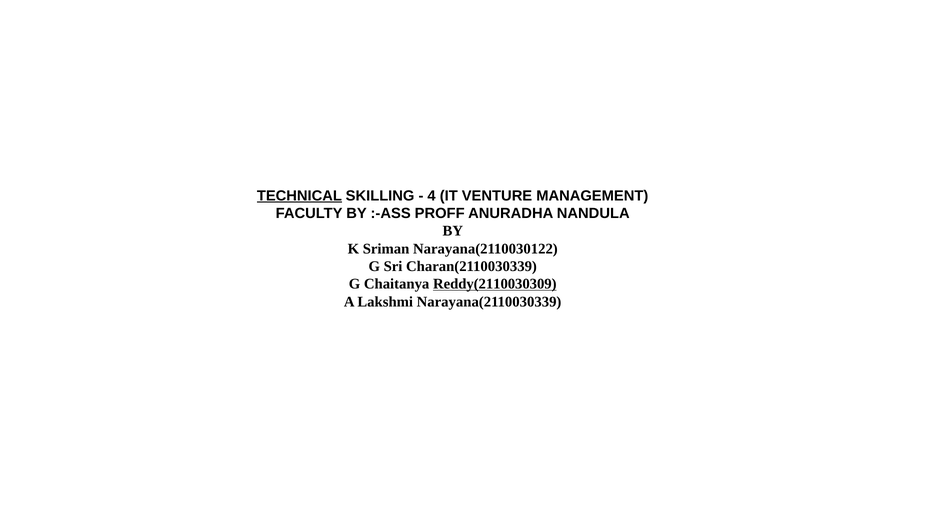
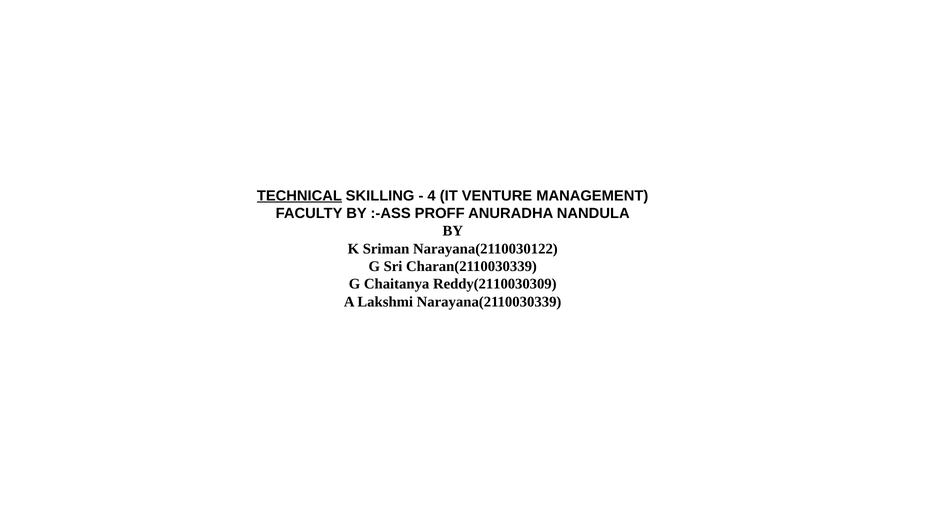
Reddy(2110030309 underline: present -> none
